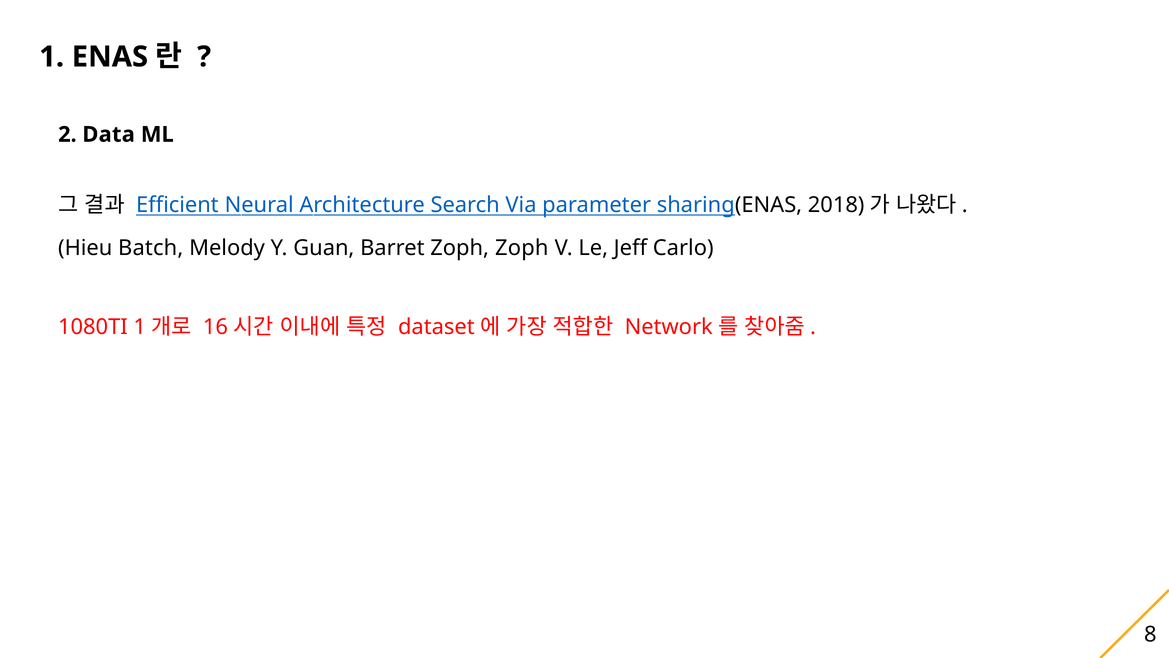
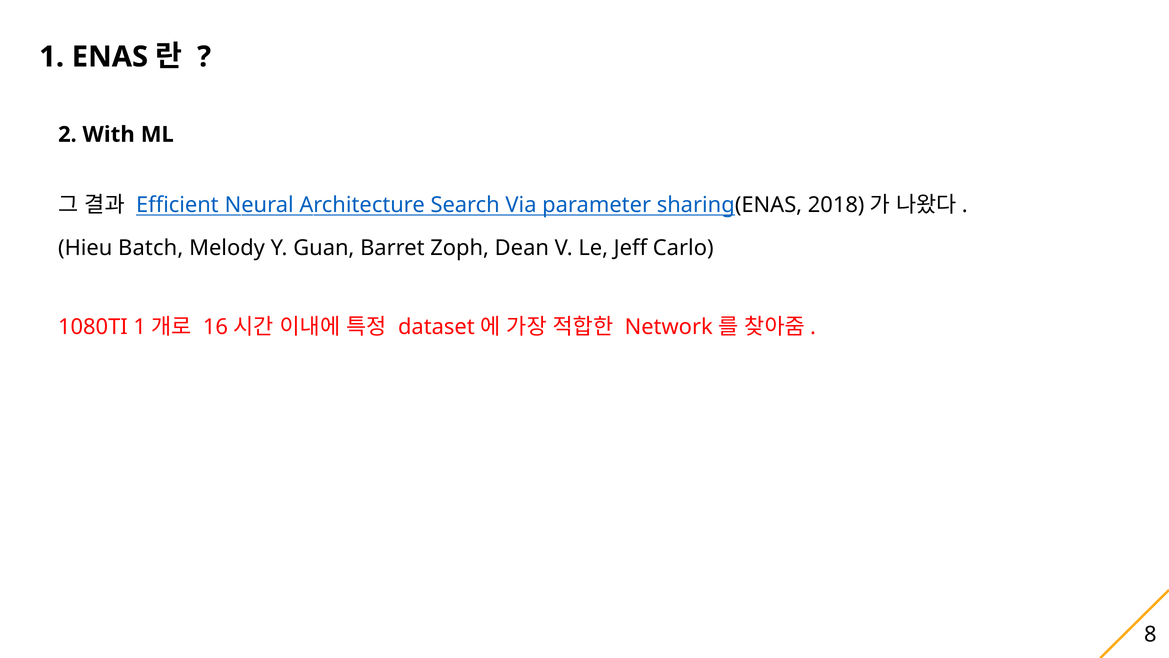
Data: Data -> With
Zoph Zoph: Zoph -> Dean
